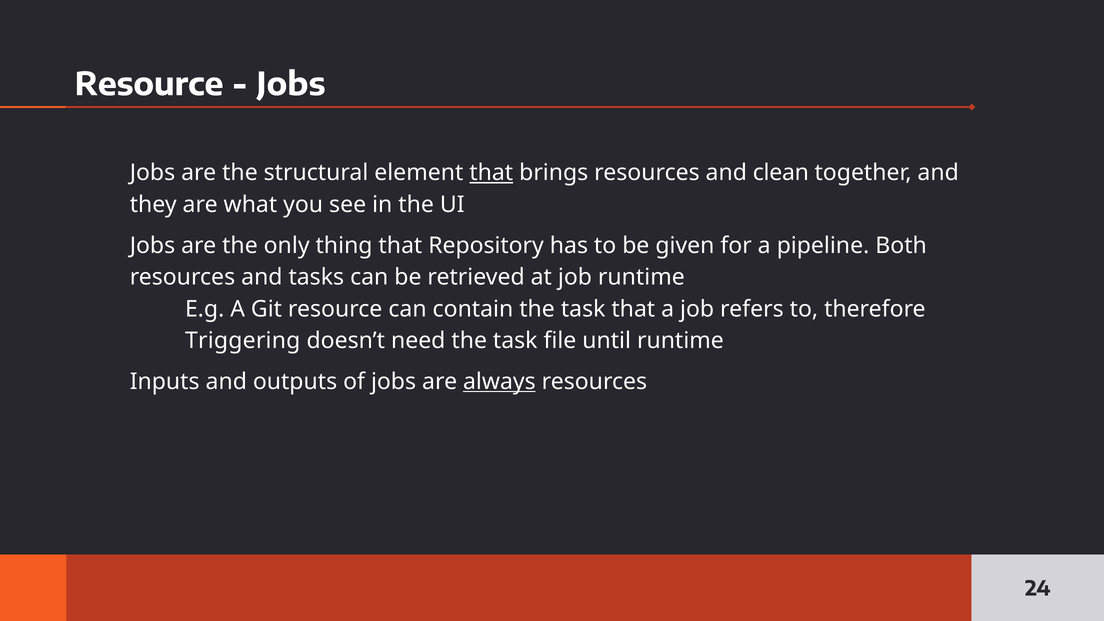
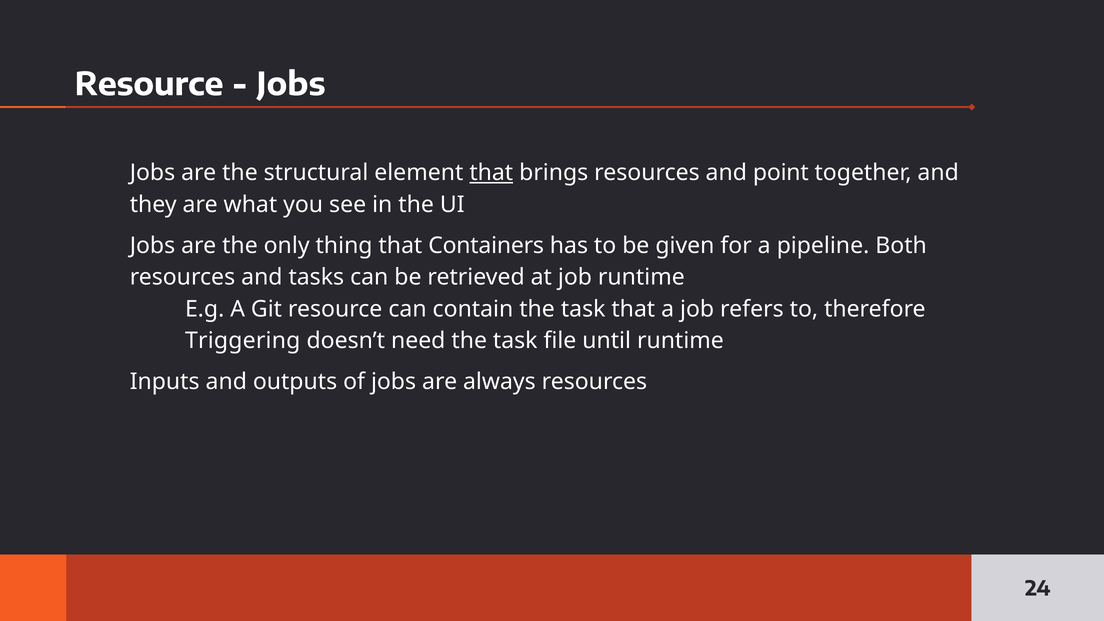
clean: clean -> point
Repository: Repository -> Containers
always underline: present -> none
